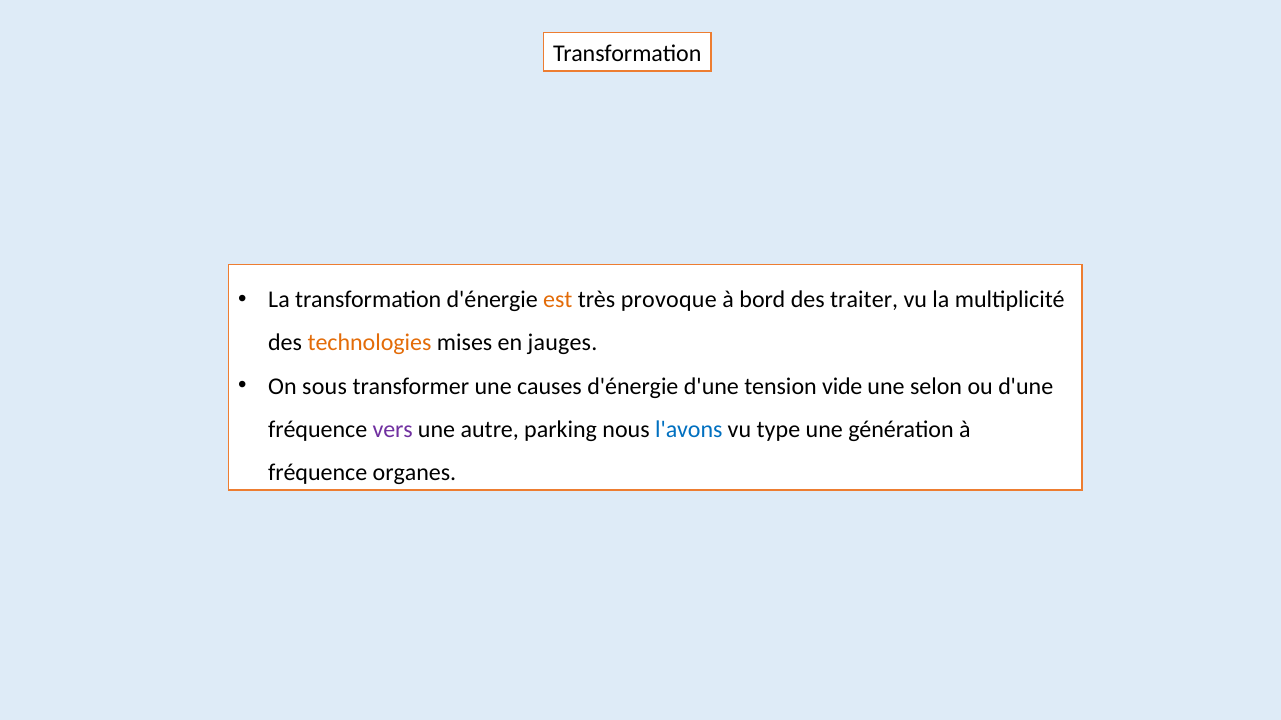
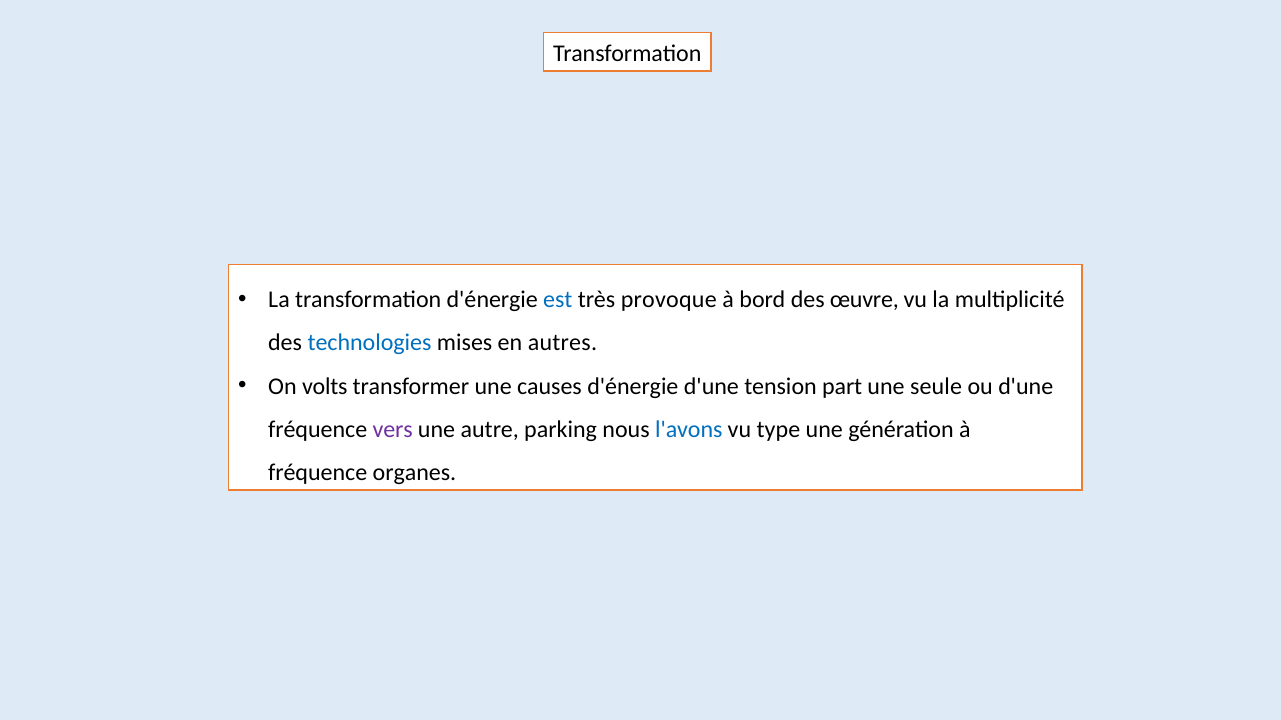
est colour: orange -> blue
traiter: traiter -> œuvre
technologies colour: orange -> blue
jauges: jauges -> autres
sous: sous -> volts
vide: vide -> part
selon: selon -> seule
